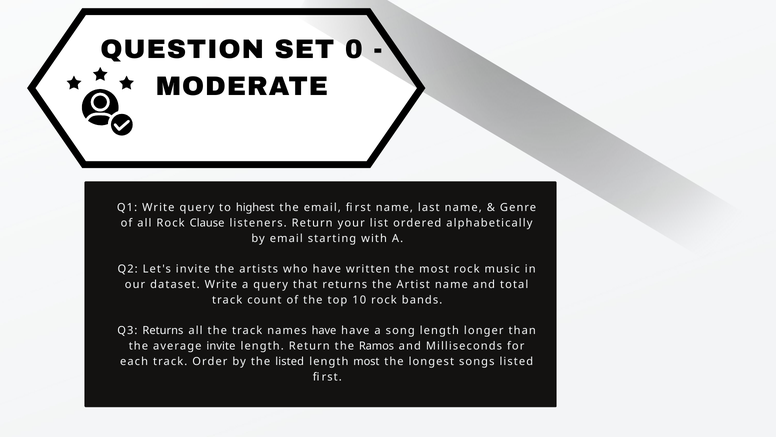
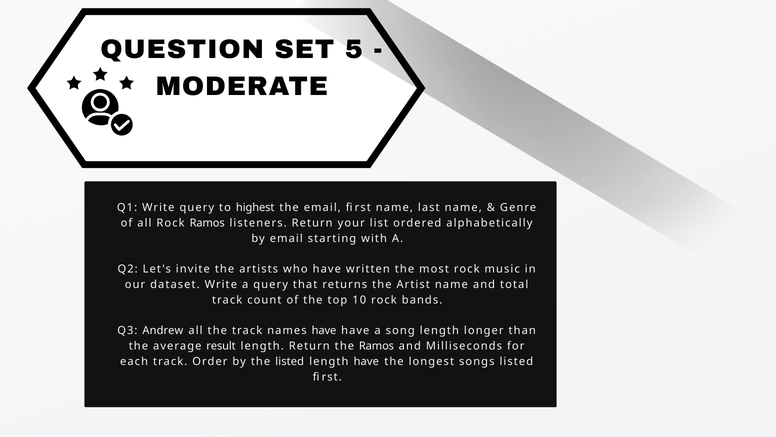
0: 0 -> 5
Rock Clause: Clause -> Ramos
Q3 Returns: Returns -> Andrew
average invite: invite -> result
length most: most -> have
